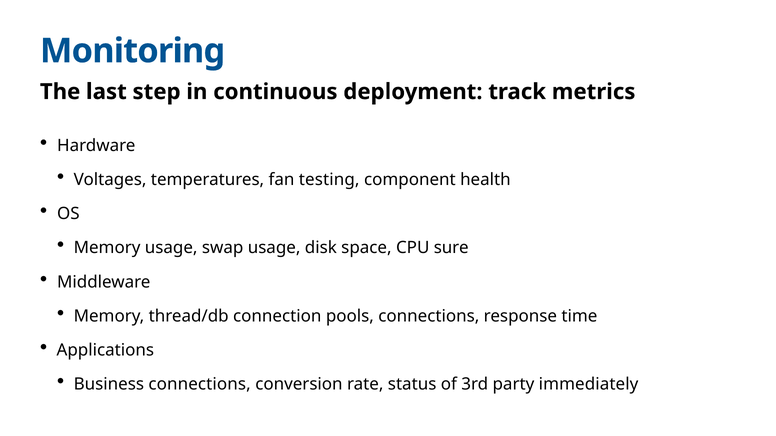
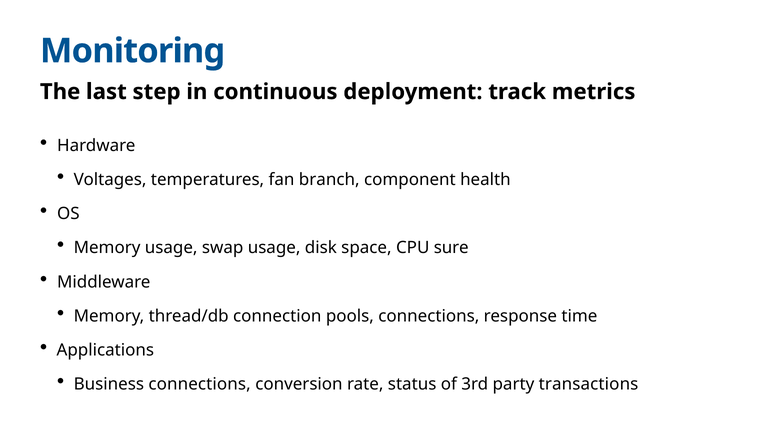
testing: testing -> branch
immediately: immediately -> transactions
